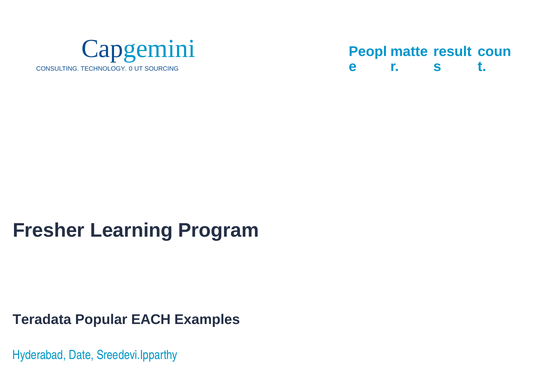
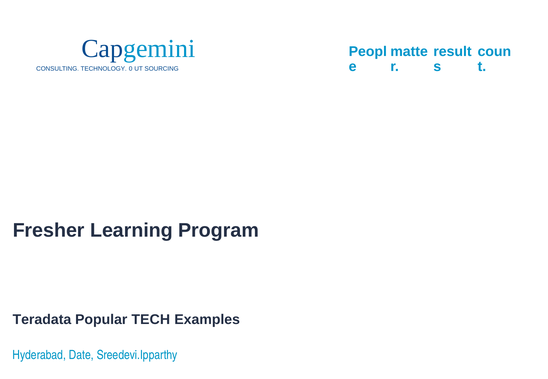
EACH: EACH -> TECH
